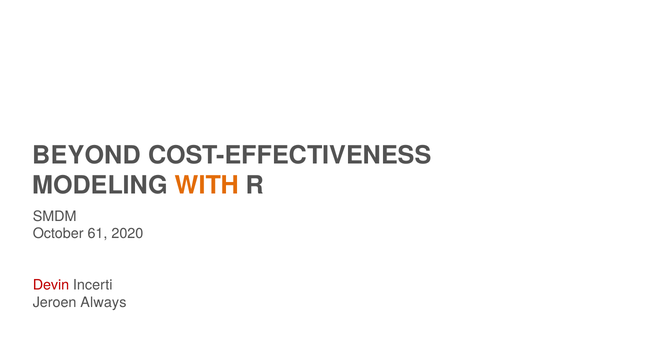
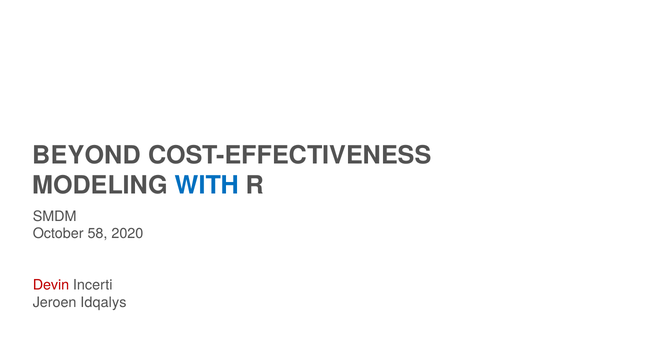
WITH colour: orange -> blue
61: 61 -> 58
Always: Always -> Idqalys
